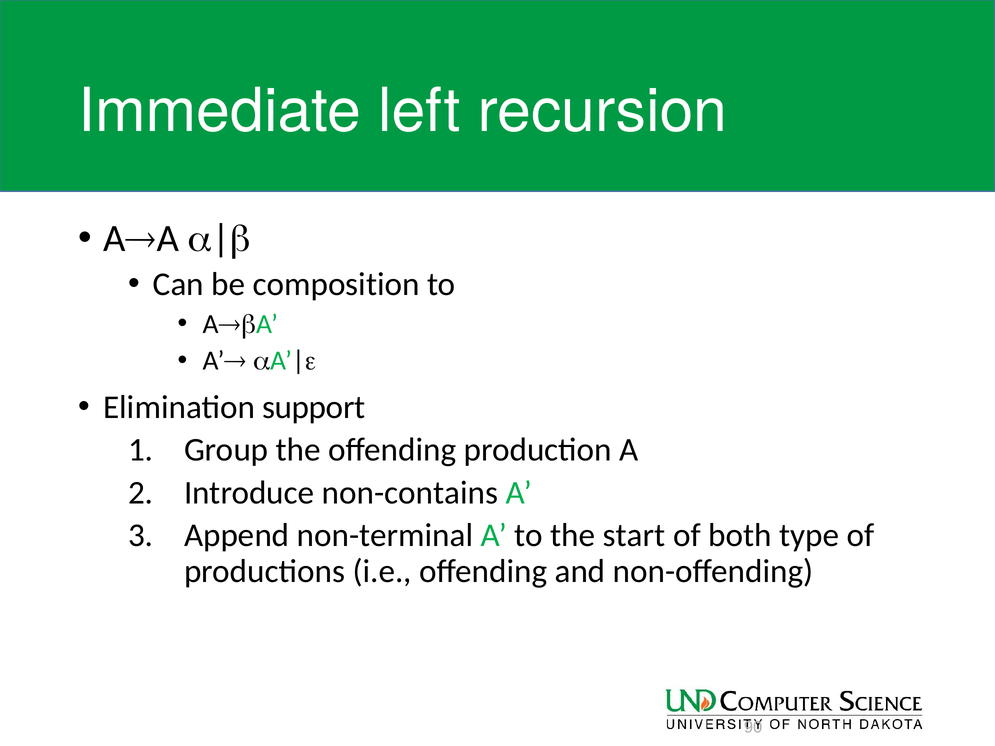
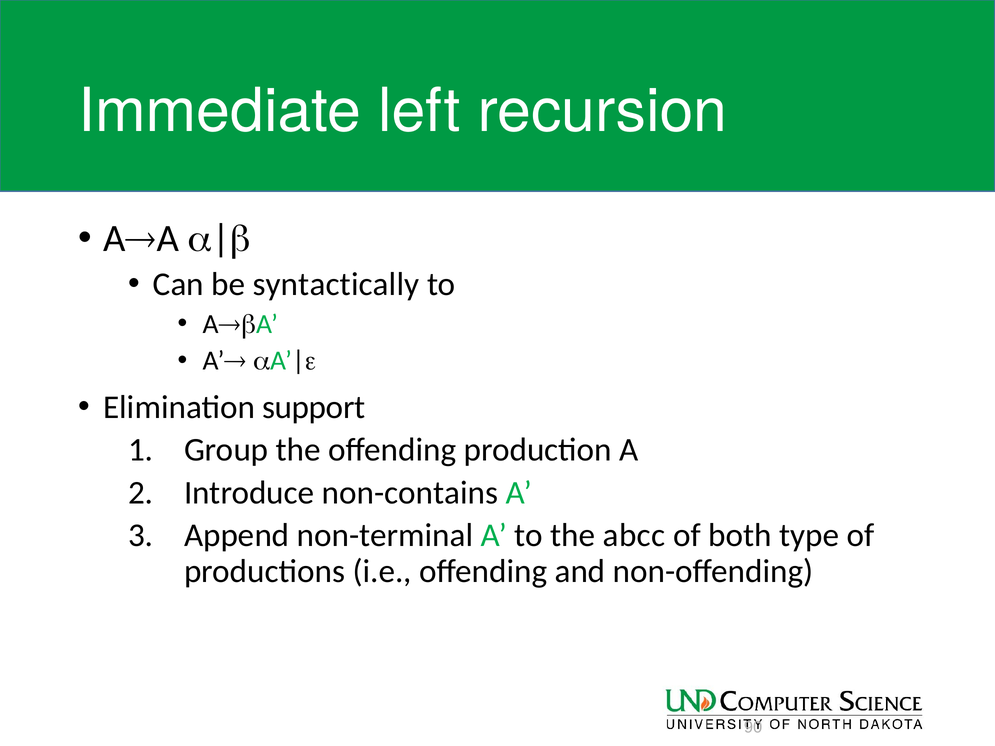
composition: composition -> syntactically
start: start -> abcc
